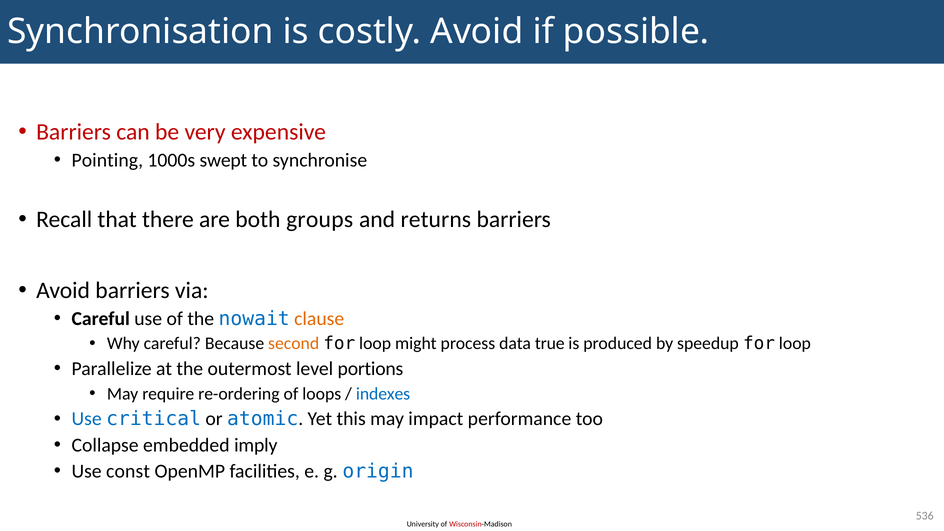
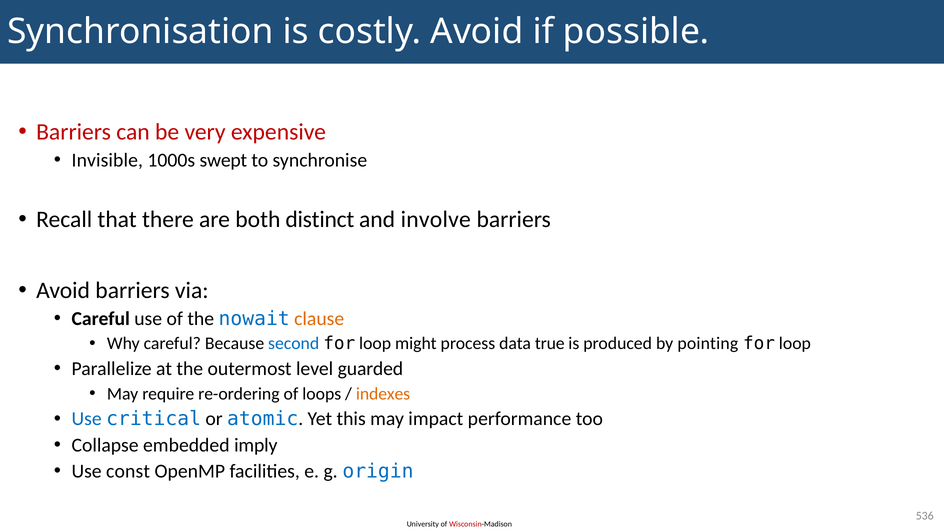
Pointing: Pointing -> Invisible
groups: groups -> distinct
returns: returns -> involve
second colour: orange -> blue
speedup: speedup -> pointing
portions: portions -> guarded
indexes colour: blue -> orange
